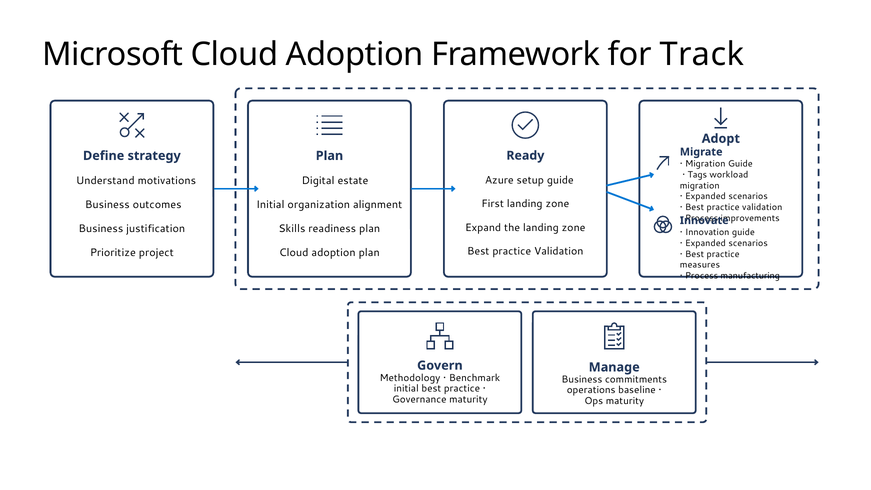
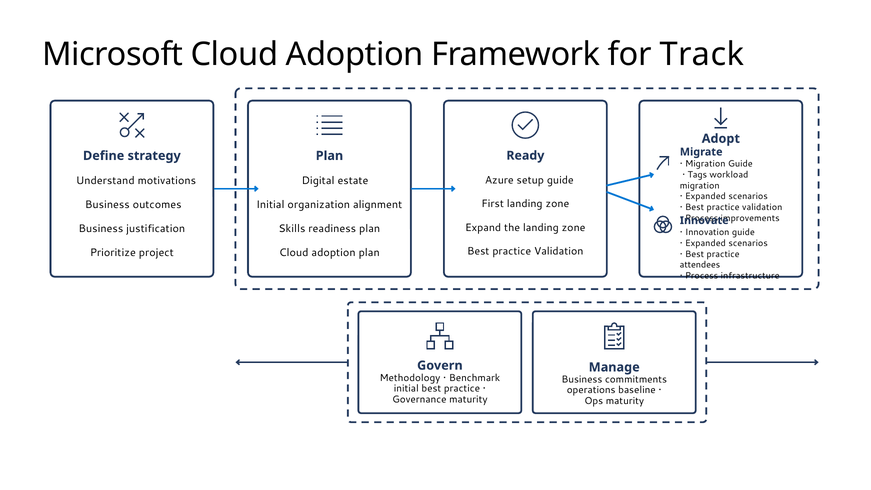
measures: measures -> attendees
manufacturing: manufacturing -> infrastructure
